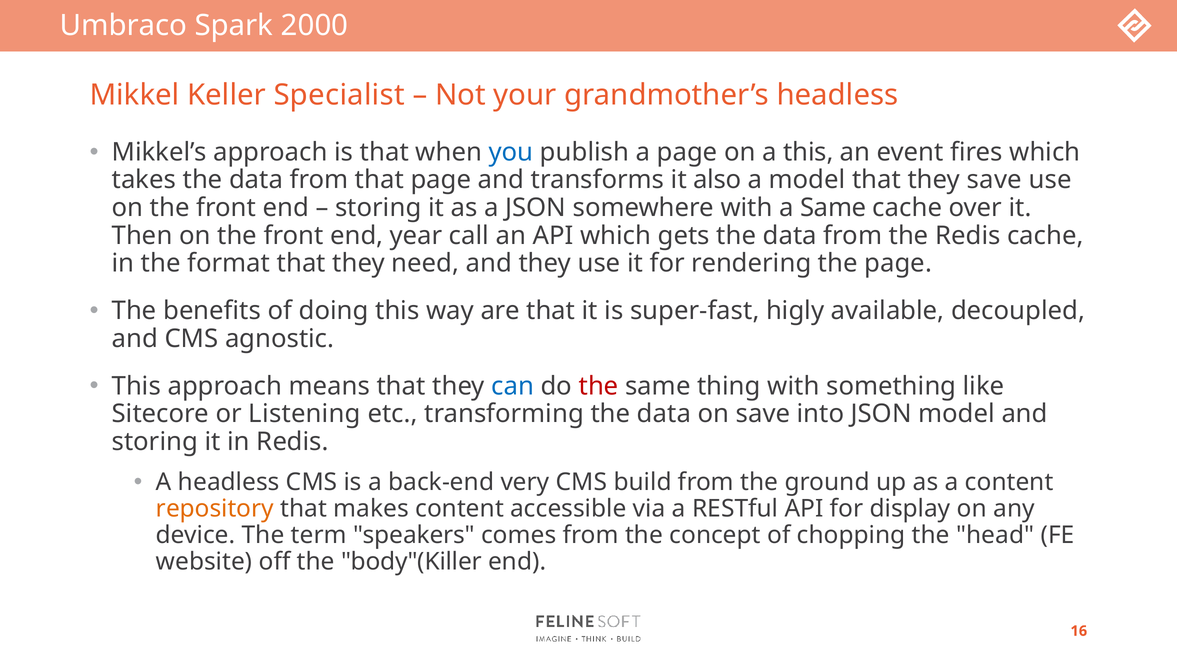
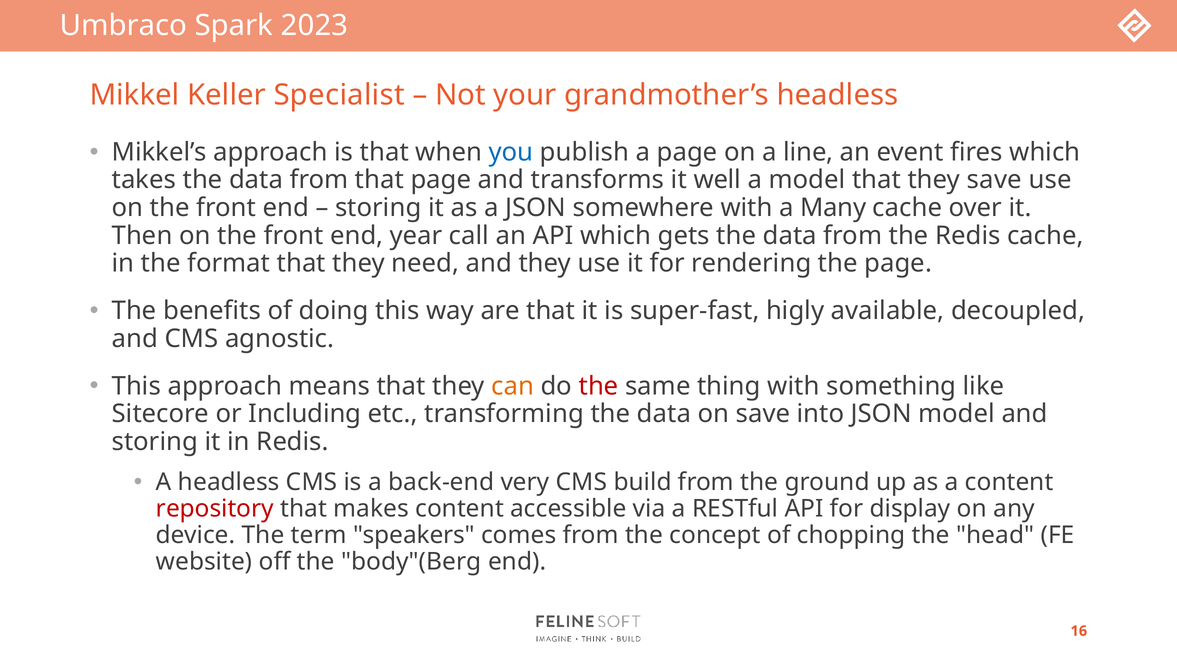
2000: 2000 -> 2023
a this: this -> line
also: also -> well
a Same: Same -> Many
can colour: blue -> orange
Listening: Listening -> Including
repository colour: orange -> red
body"(Killer: body"(Killer -> body"(Berg
